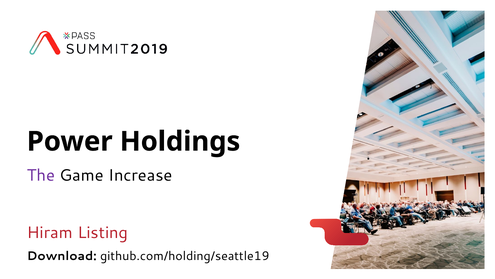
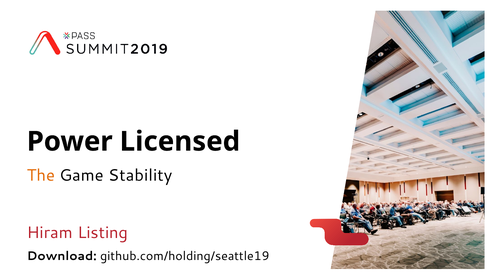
Holdings: Holdings -> Licensed
The colour: purple -> orange
Increase: Increase -> Stability
